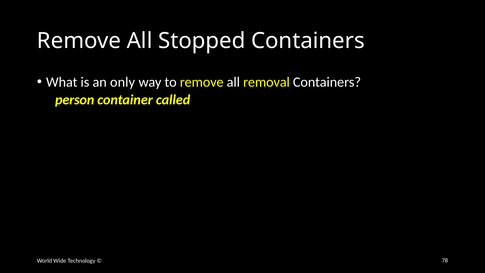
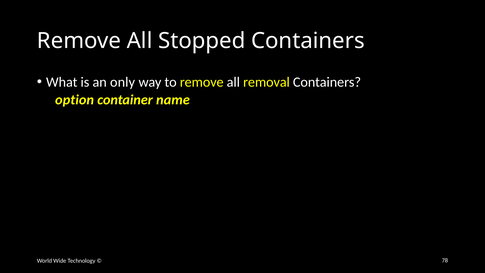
person: person -> option
called: called -> name
